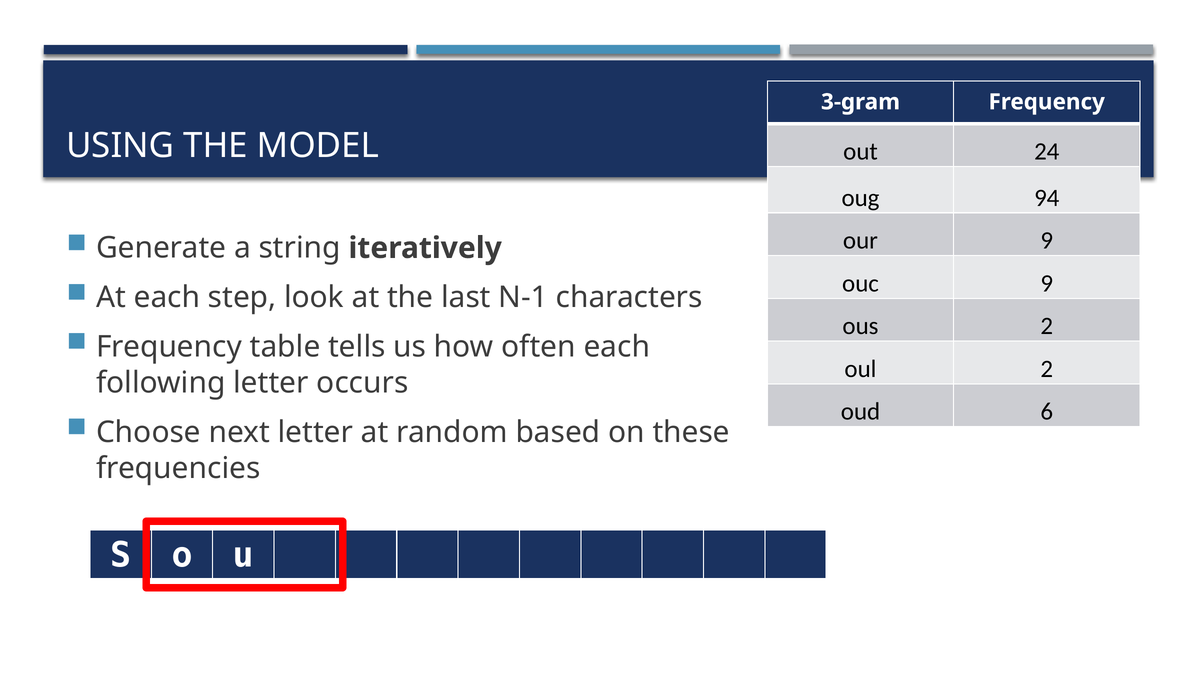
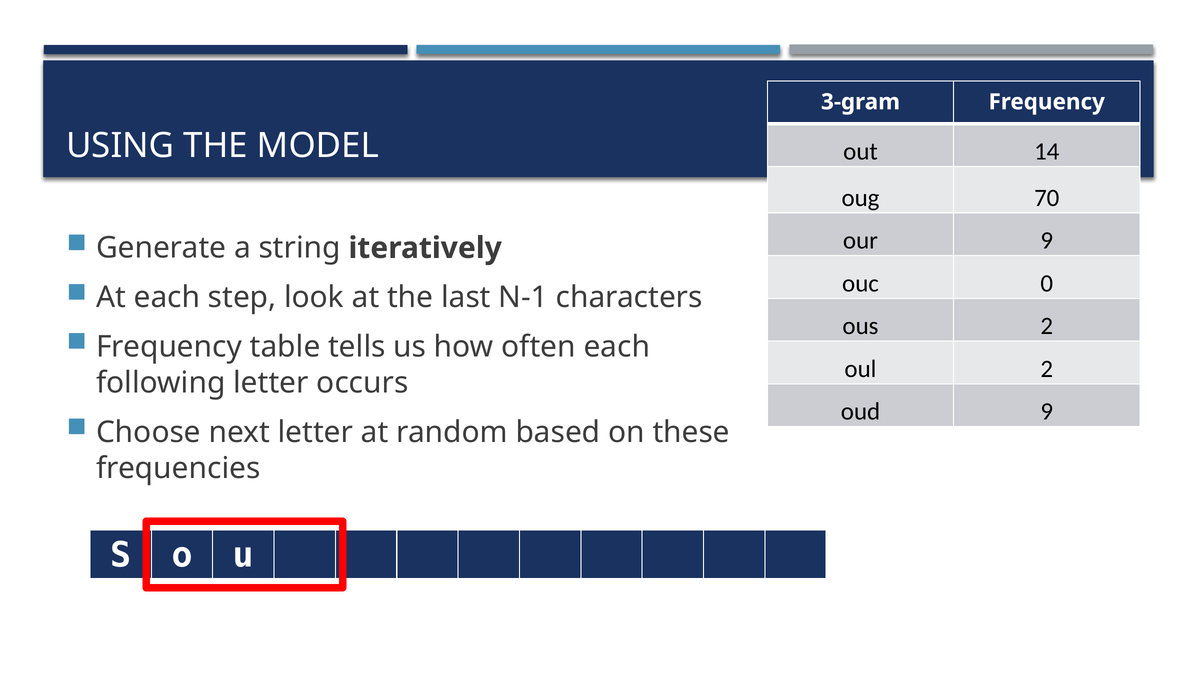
24: 24 -> 14
94: 94 -> 70
ouc 9: 9 -> 0
oud 6: 6 -> 9
